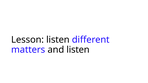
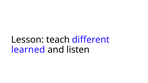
Lesson listen: listen -> teach
matters: matters -> learned
